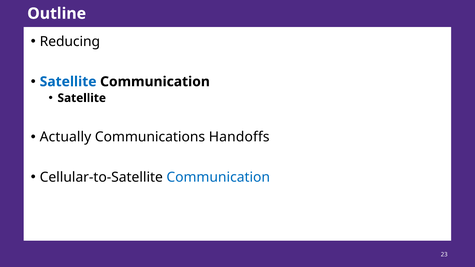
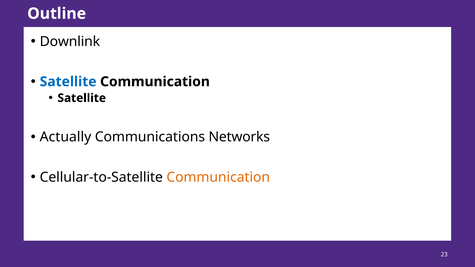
Reducing: Reducing -> Downlink
Handoffs: Handoffs -> Networks
Communication at (218, 177) colour: blue -> orange
